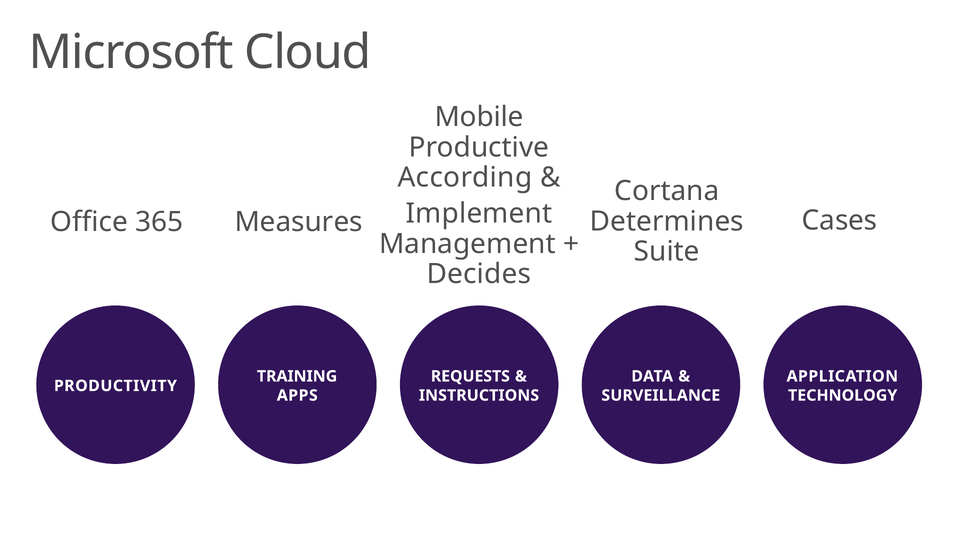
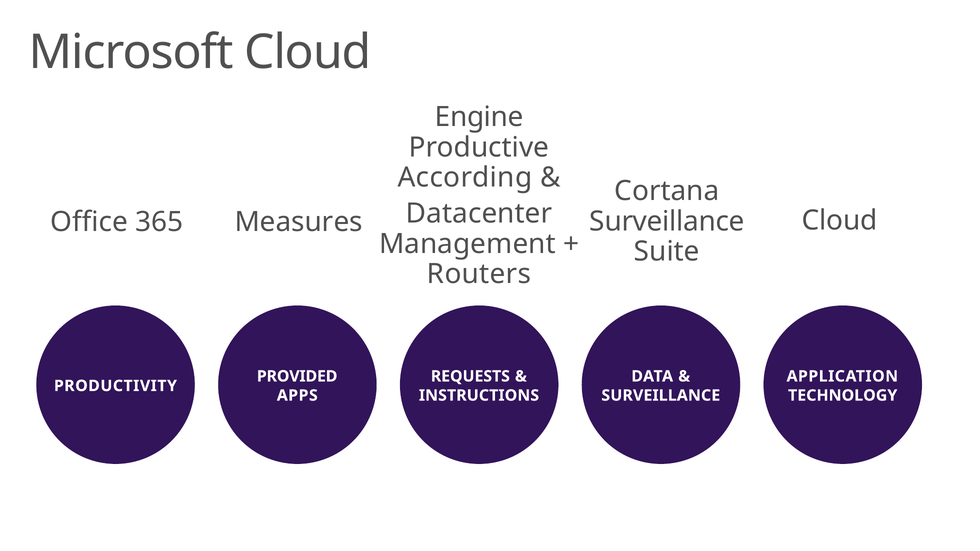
Mobile: Mobile -> Engine
Implement: Implement -> Datacenter
Cases at (840, 221): Cases -> Cloud
Determines at (667, 222): Determines -> Surveillance
Decides: Decides -> Routers
TRAINING: TRAINING -> PROVIDED
